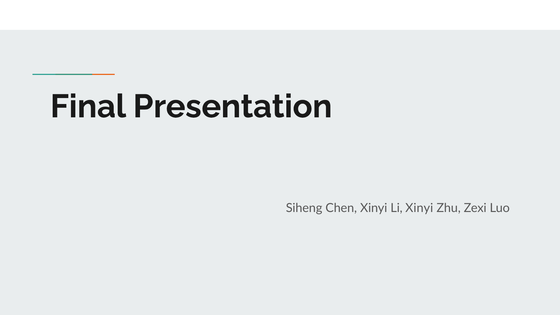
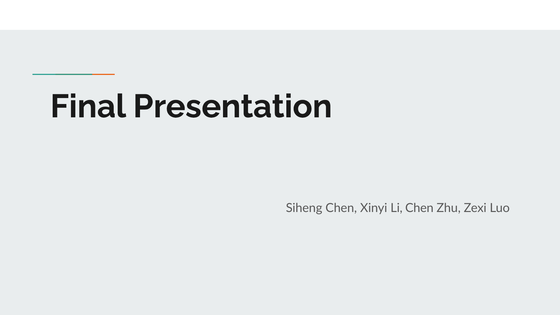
Li Xinyi: Xinyi -> Chen
